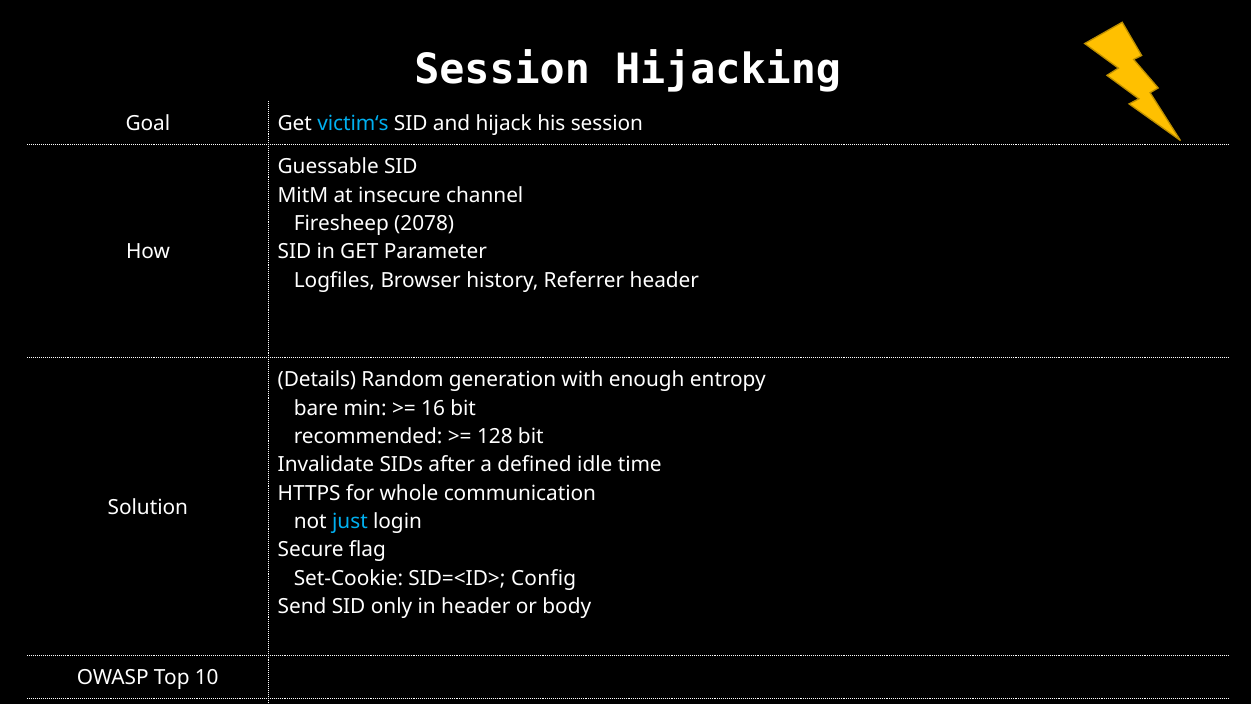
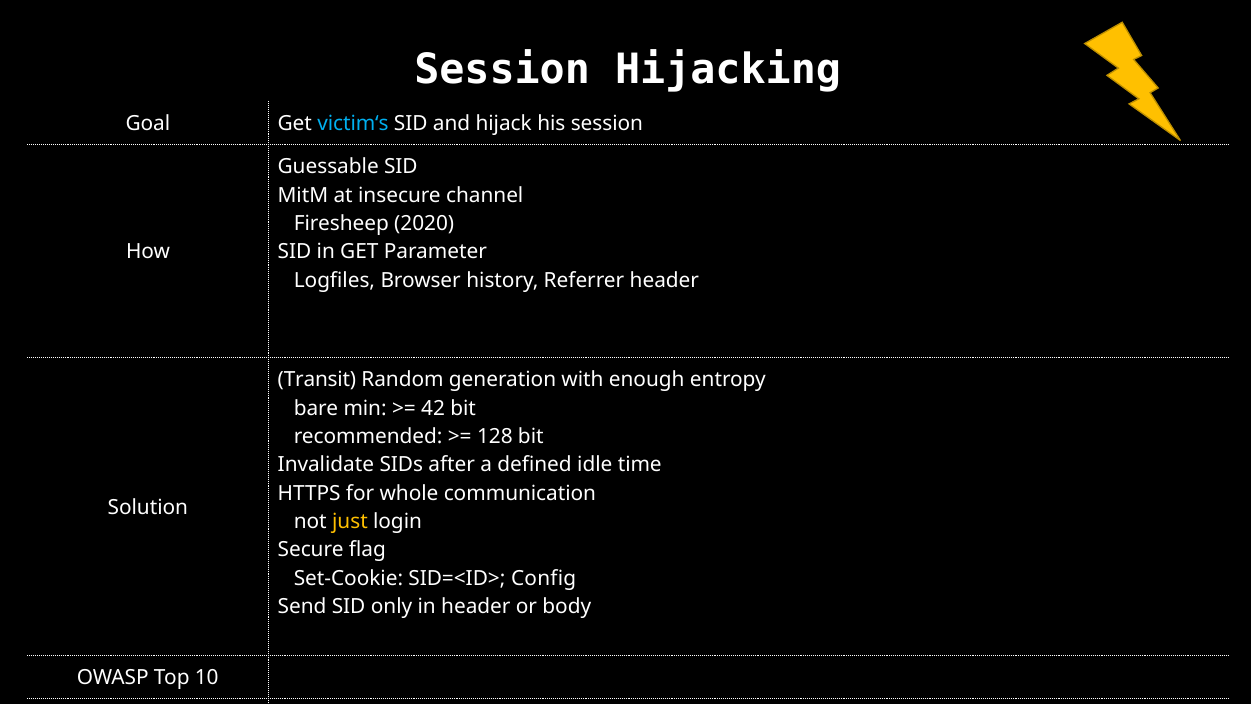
2078: 2078 -> 2020
Details: Details -> Transit
16: 16 -> 42
just colour: light blue -> yellow
